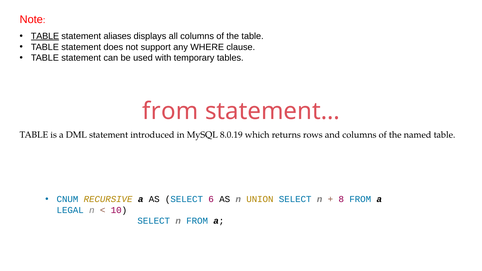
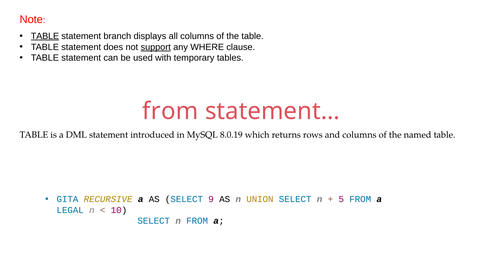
aliases: aliases -> branch
support underline: none -> present
CNUM: CNUM -> GITA
6: 6 -> 9
8: 8 -> 5
